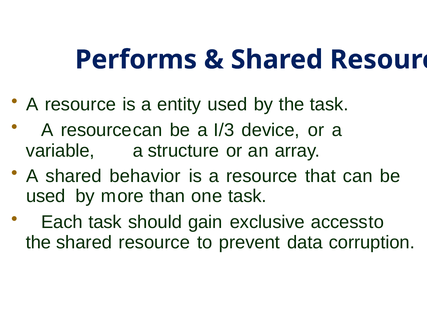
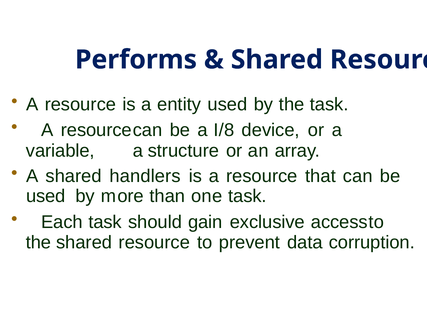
I/3: I/3 -> I/8
behavior: behavior -> handlers
